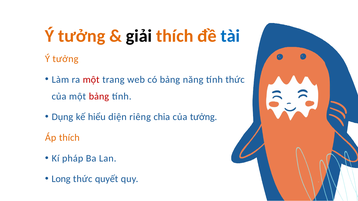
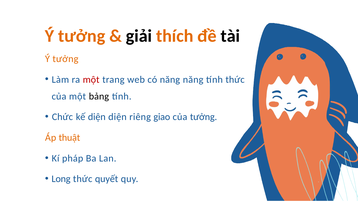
tài colour: blue -> black
có bảng: bảng -> năng
bảng at (99, 96) colour: red -> black
Dụng: Dụng -> Chức
kế hiểu: hiểu -> diện
chia: chia -> giao
Áp thích: thích -> thuật
